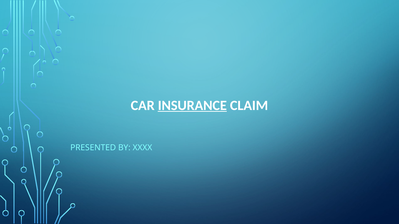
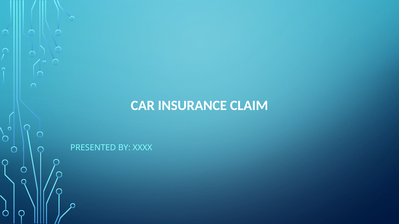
INSURANCE underline: present -> none
